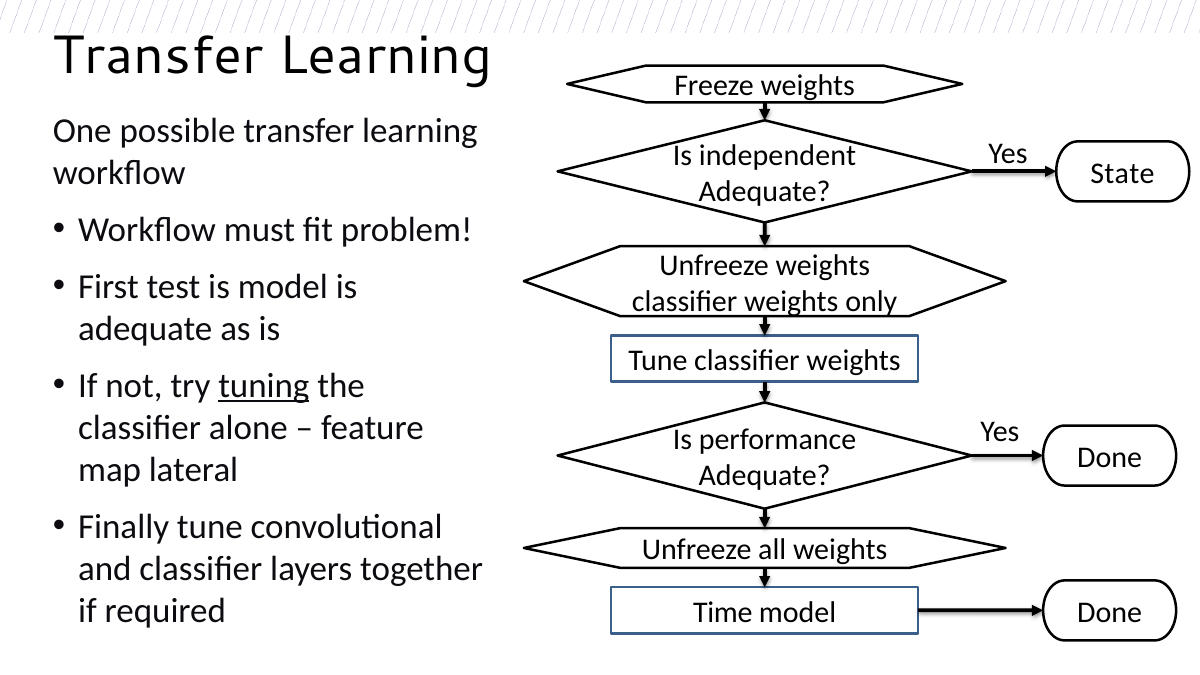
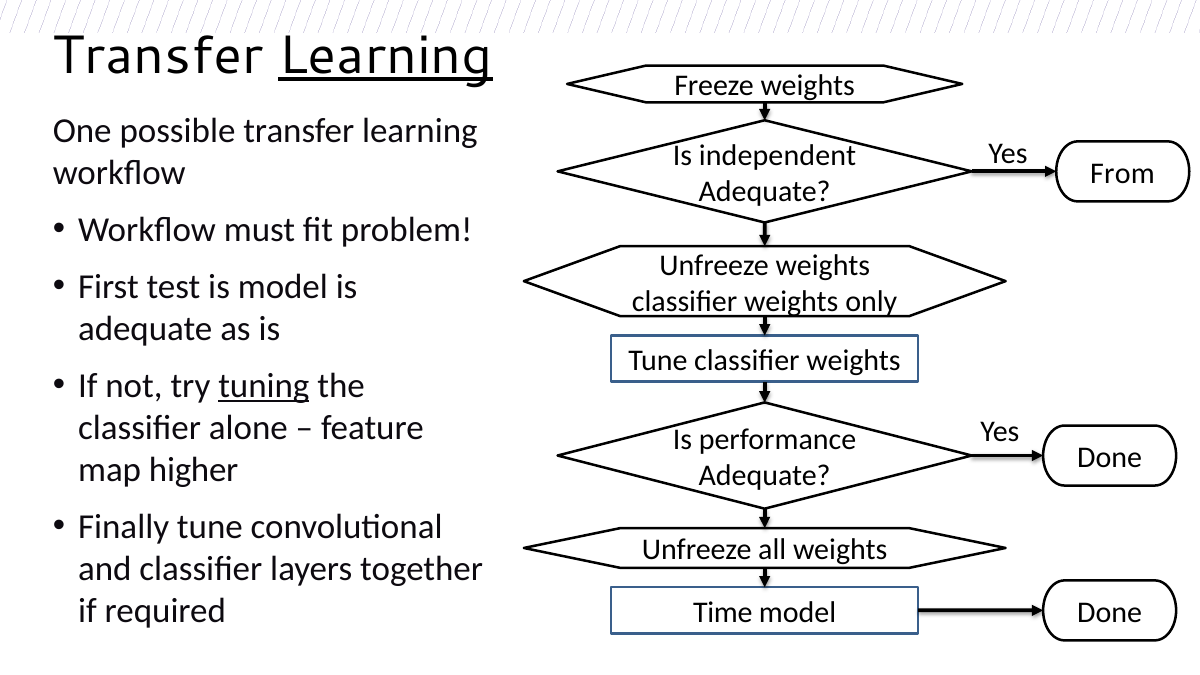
Learning at (385, 56) underline: none -> present
State: State -> From
lateral: lateral -> higher
